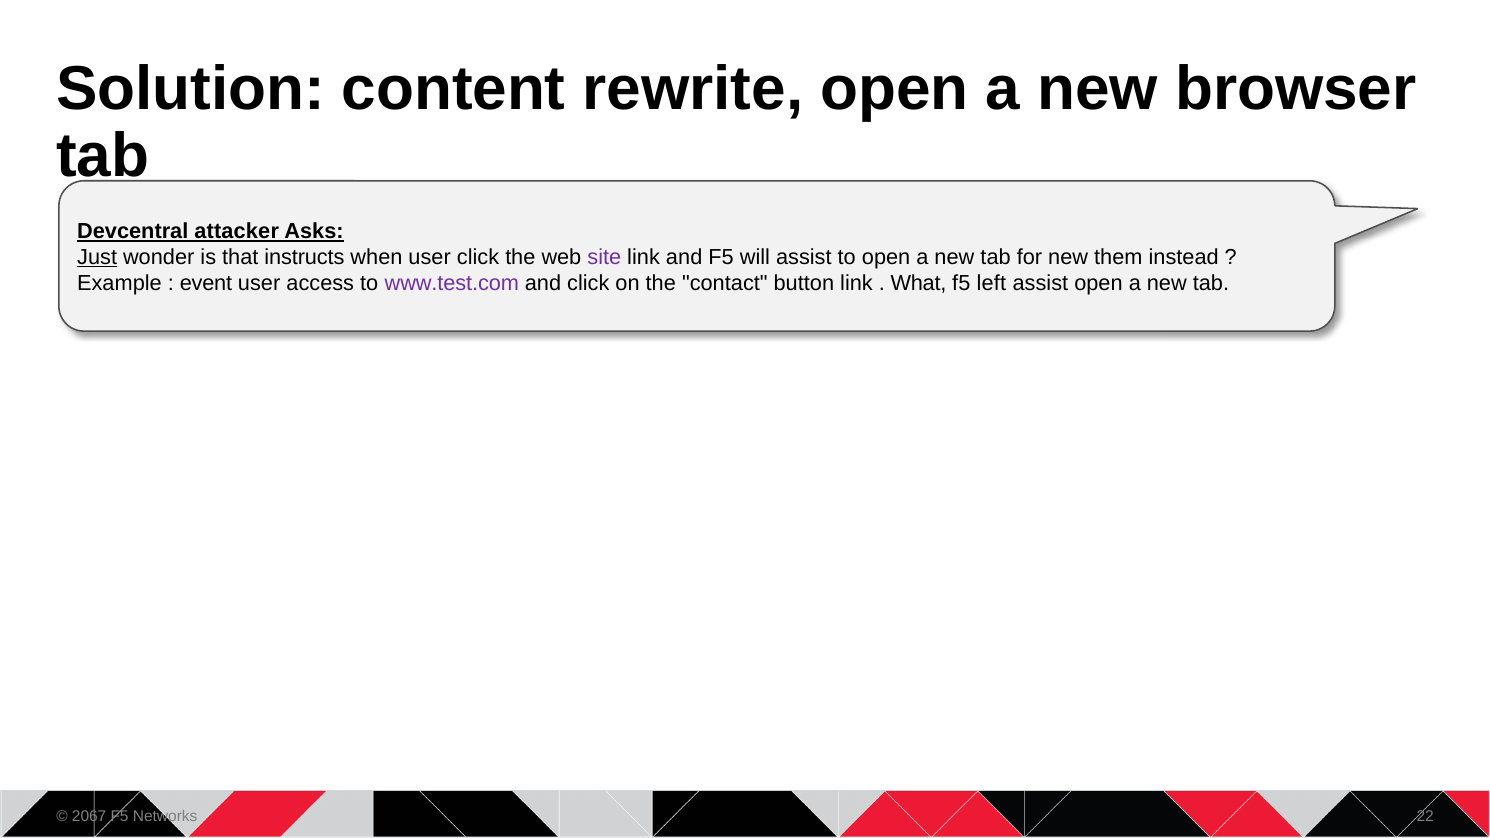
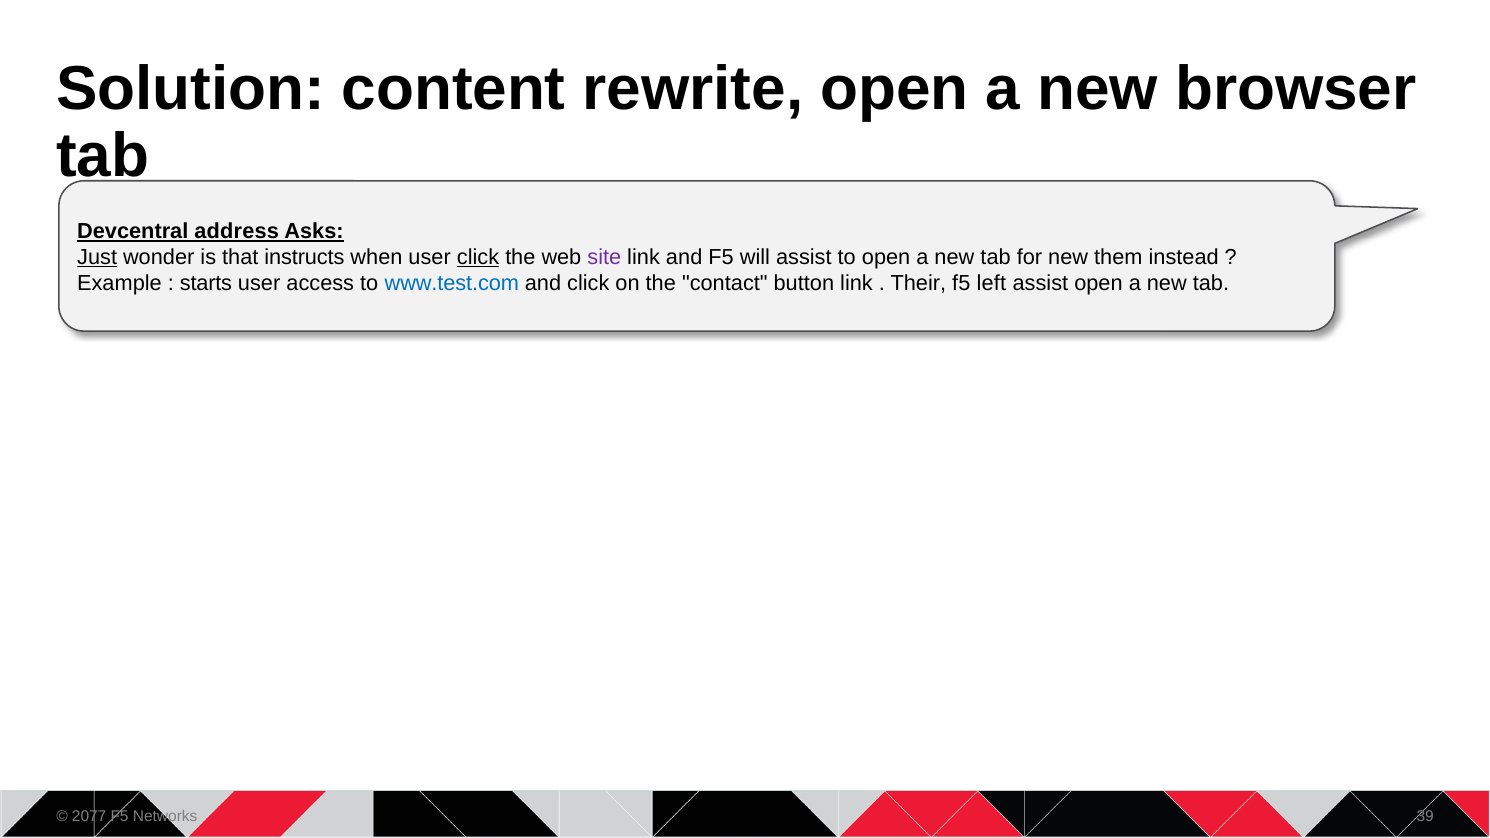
attacker: attacker -> address
click at (478, 257) underline: none -> present
event: event -> starts
www.test.com colour: purple -> blue
What: What -> Their
2067: 2067 -> 2077
22: 22 -> 39
